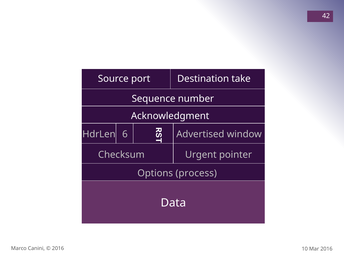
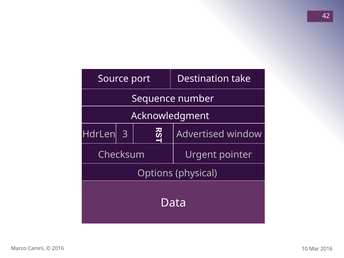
6: 6 -> 3
process: process -> physical
